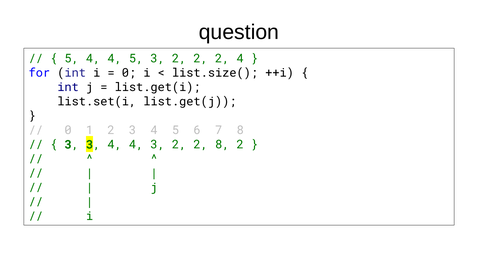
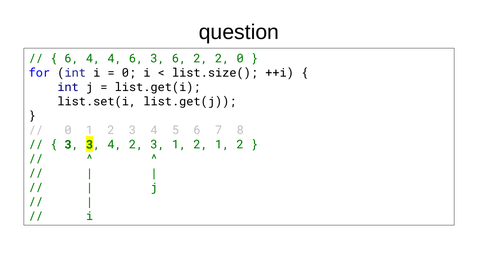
5 at (72, 59): 5 -> 6
4 4 5: 5 -> 6
2 at (179, 59): 2 -> 6
2 4: 4 -> 0
3 4 4: 4 -> 2
2 at (179, 145): 2 -> 1
2 8: 8 -> 1
